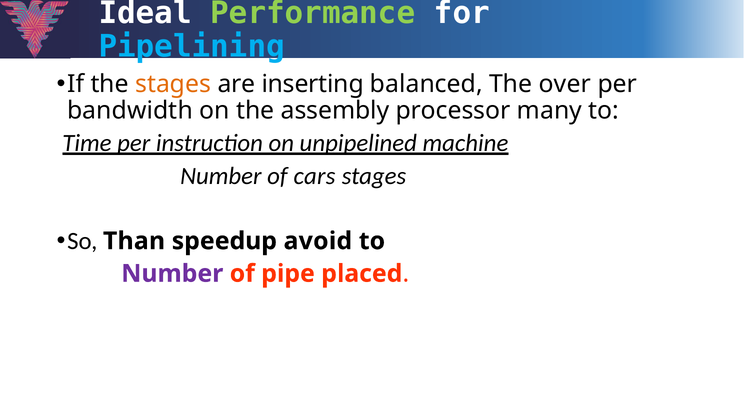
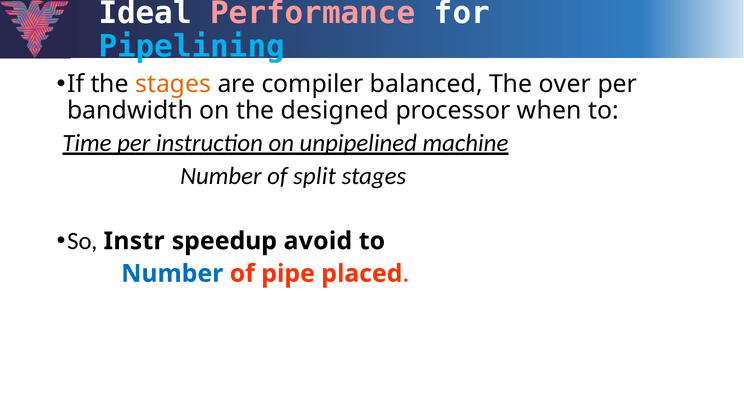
Performance colour: light green -> pink
inserting: inserting -> compiler
assembly: assembly -> designed
many: many -> when
cars: cars -> split
Than: Than -> Instr
Number at (172, 274) colour: purple -> blue
